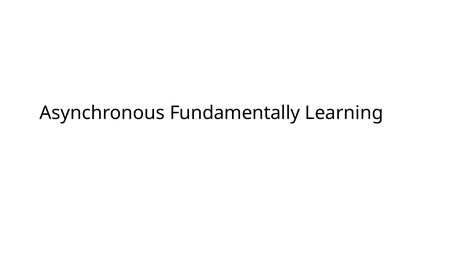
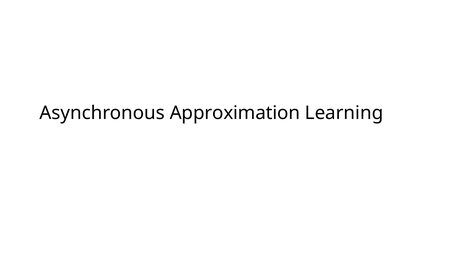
Fundamentally: Fundamentally -> Approximation
